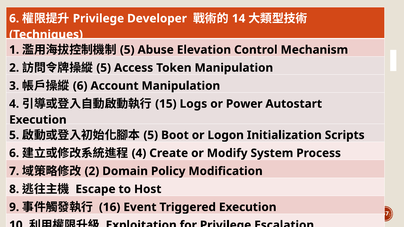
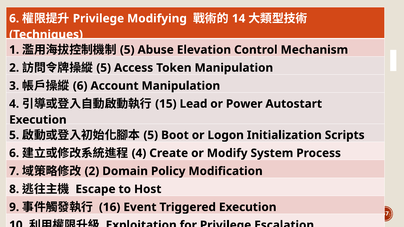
Developer: Developer -> Modifying
Logs: Logs -> Lead
